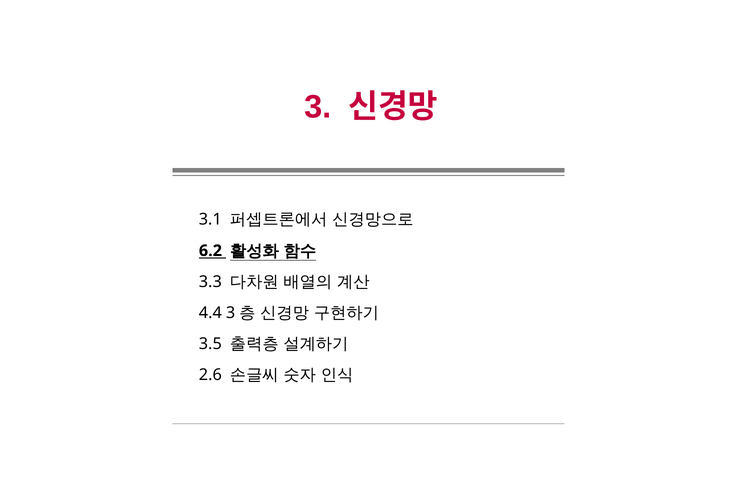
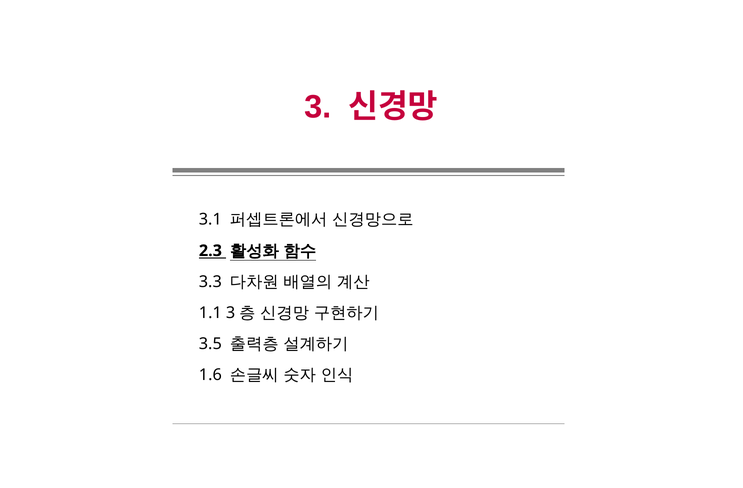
6.2: 6.2 -> 2.3
4.4: 4.4 -> 1.1
2.6: 2.6 -> 1.6
